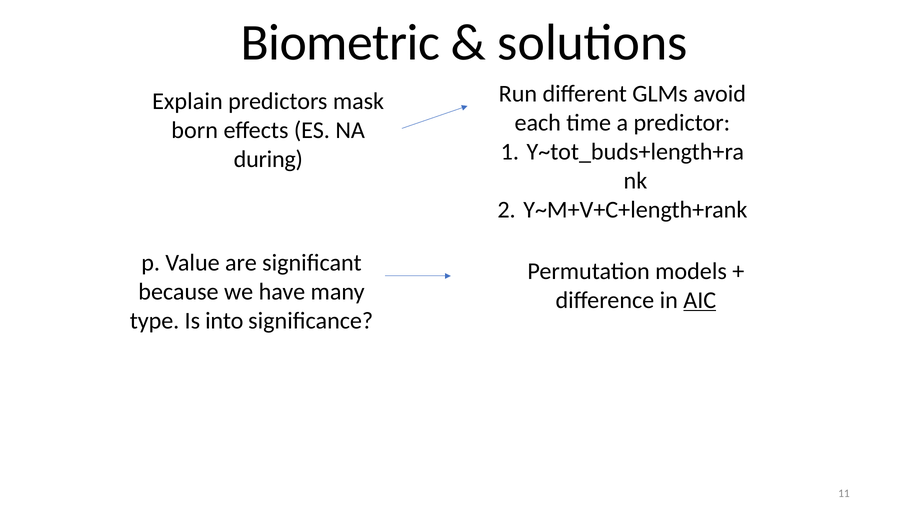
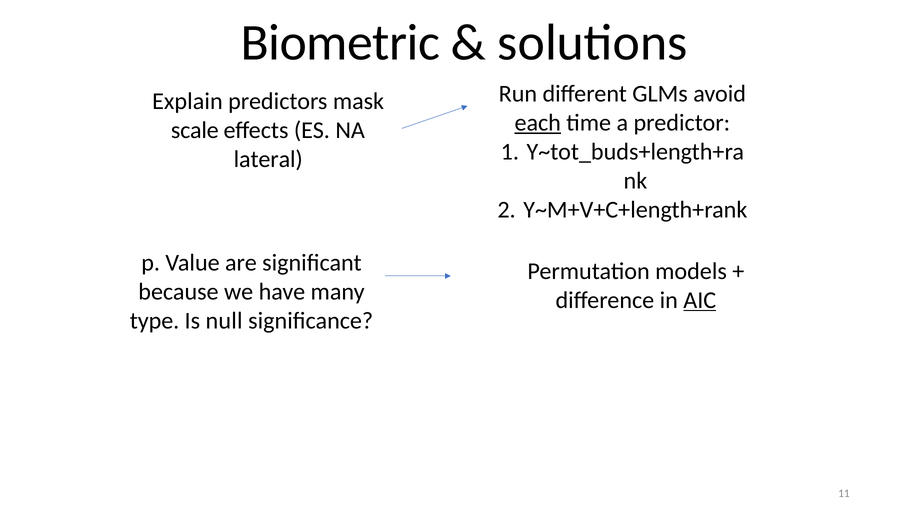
each underline: none -> present
born: born -> scale
during: during -> lateral
into: into -> null
